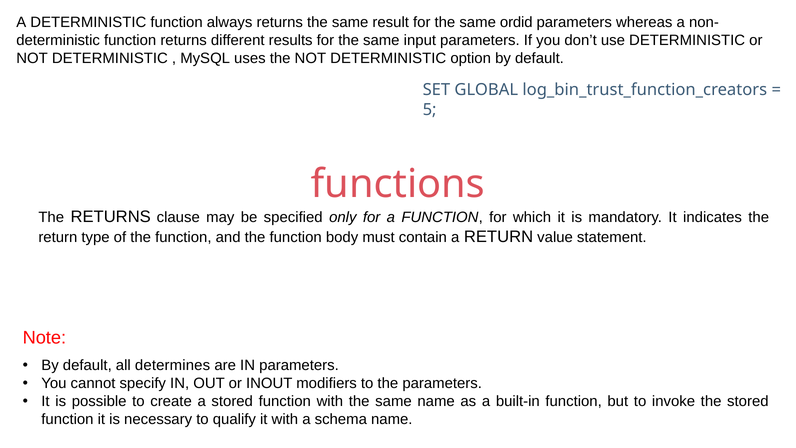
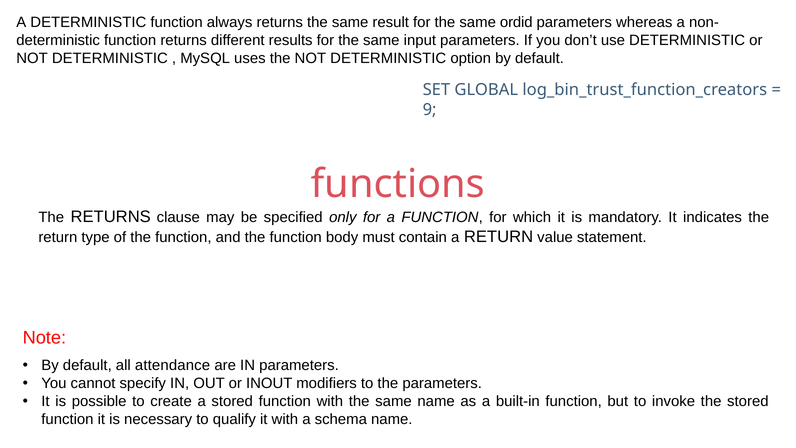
5: 5 -> 9
determines: determines -> attendance
